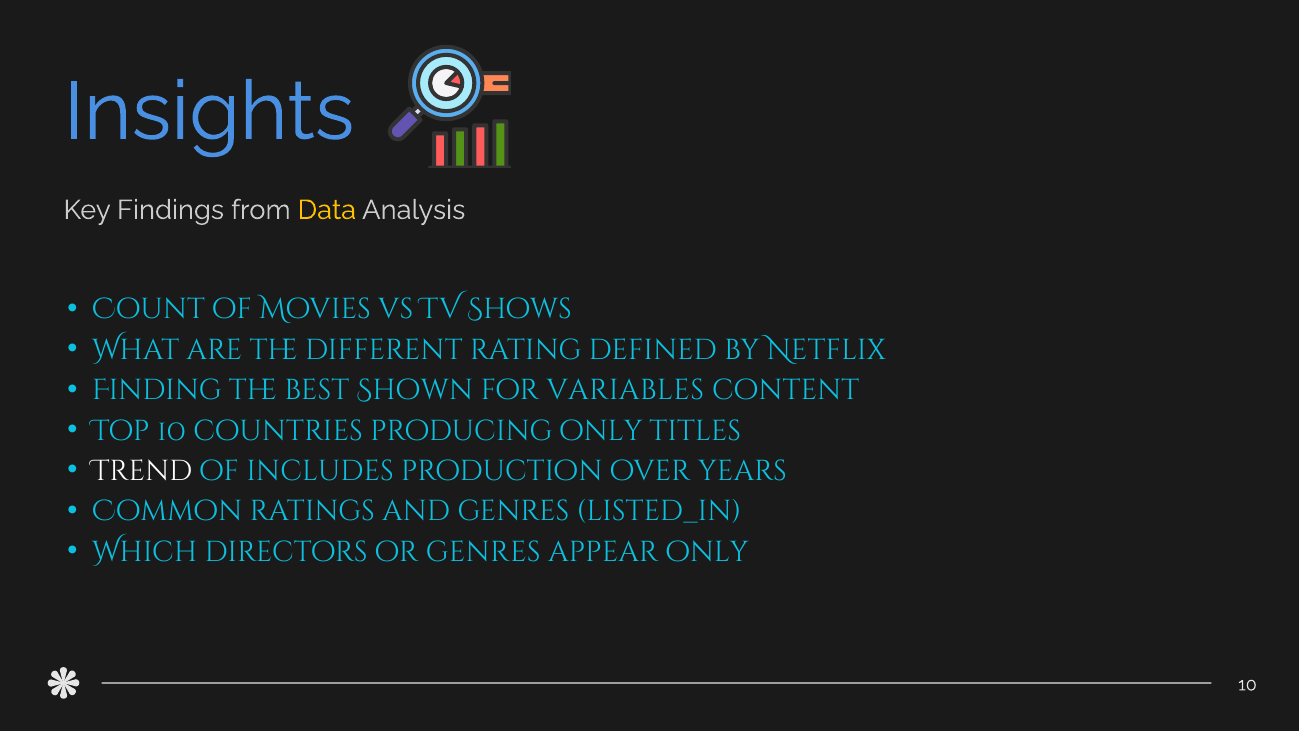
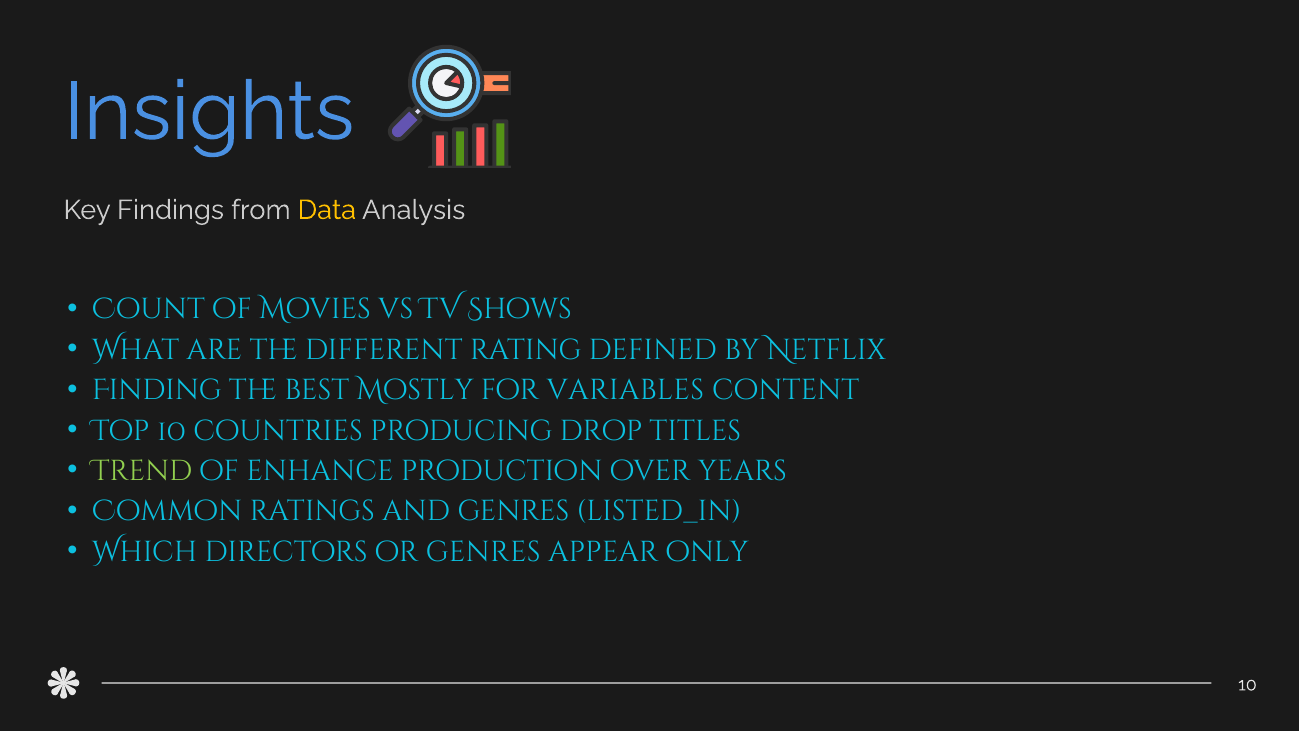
Shown: Shown -> Mostly
producing only: only -> drop
Trend colour: white -> light green
includes: includes -> enhance
